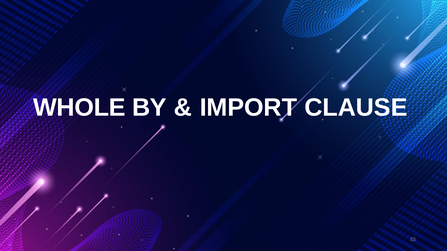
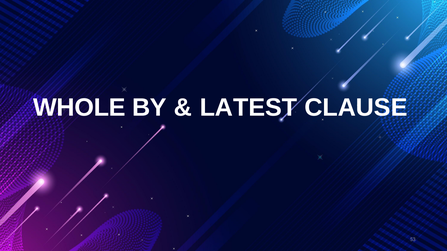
IMPORT: IMPORT -> LATEST
